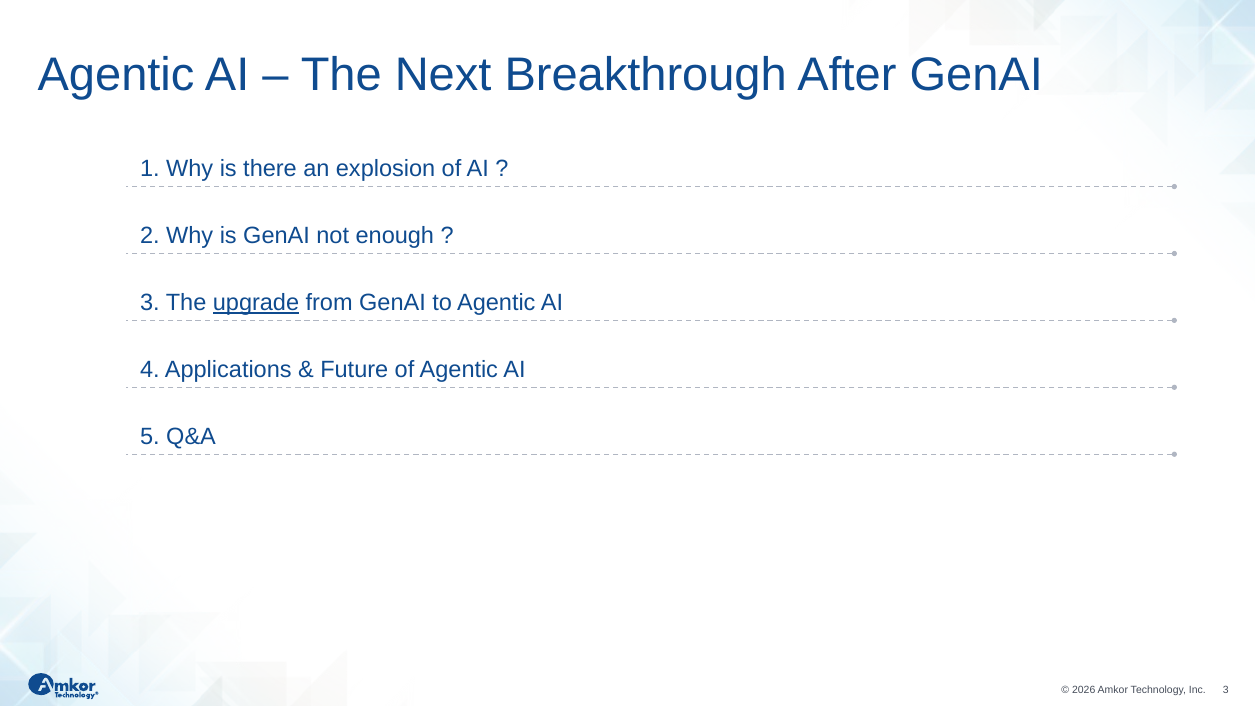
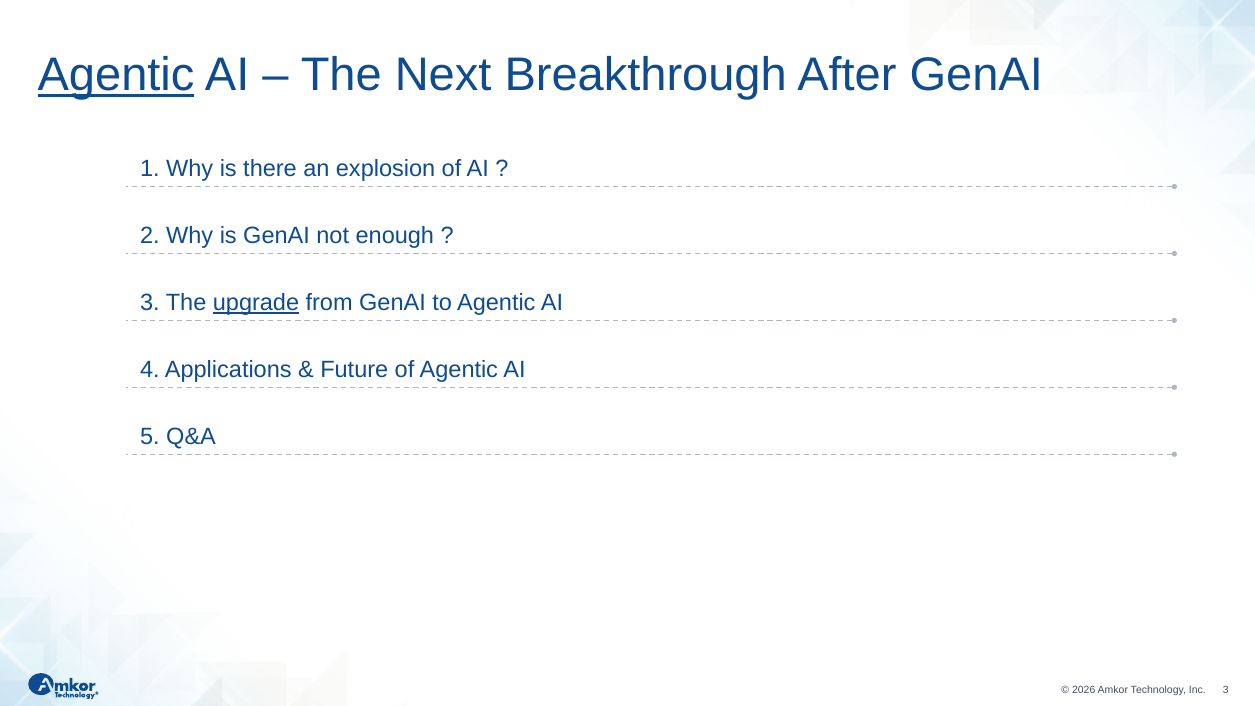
Agentic at (116, 75) underline: none -> present
